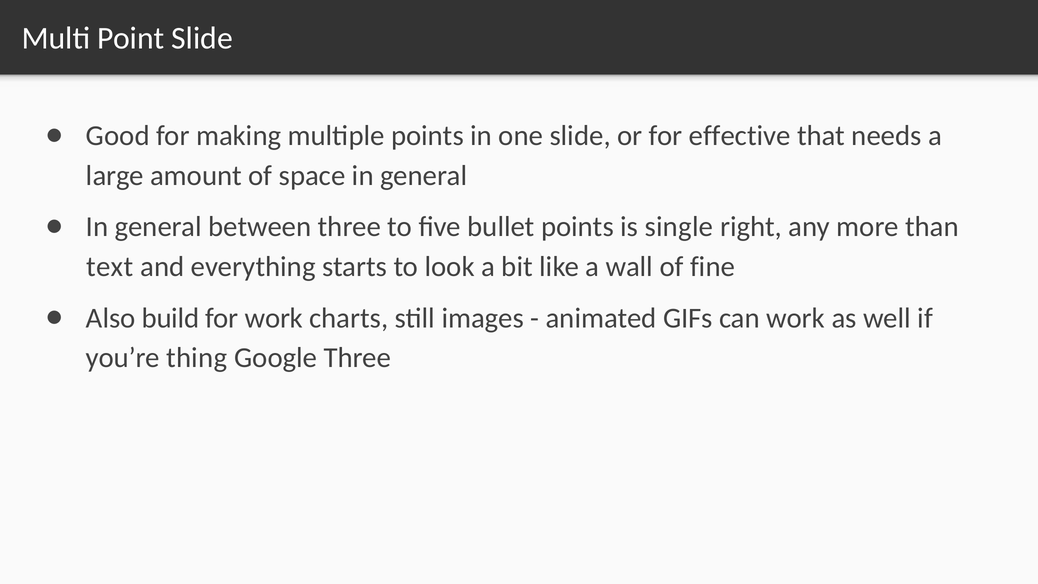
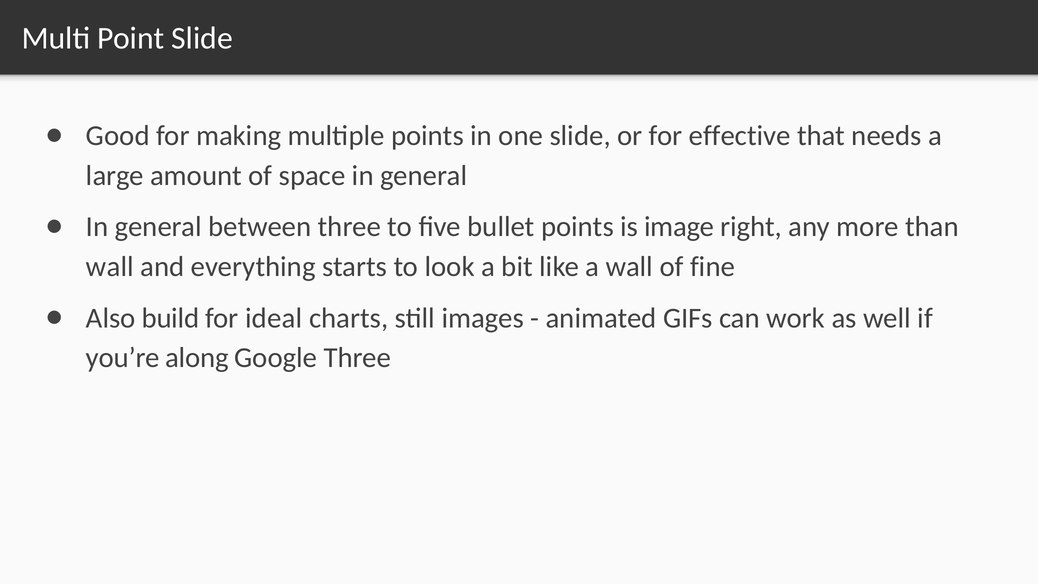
single: single -> image
text at (110, 267): text -> wall
for work: work -> ideal
thing: thing -> along
